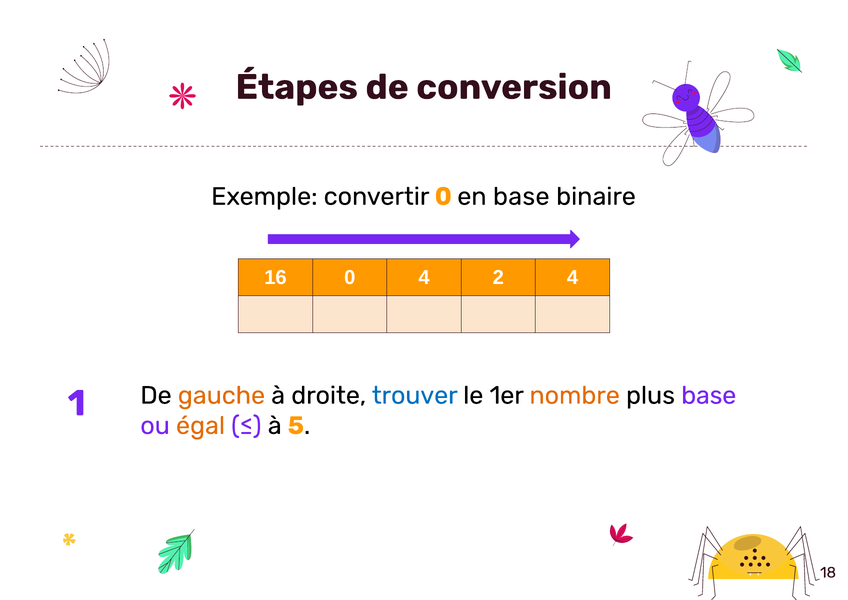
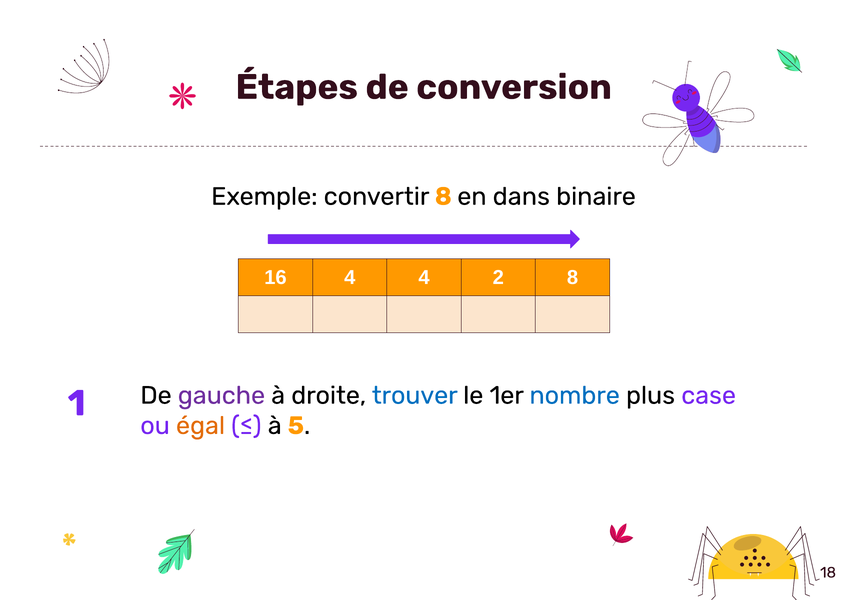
convertir 0: 0 -> 8
en base: base -> dans
16 0: 0 -> 4
2 4: 4 -> 8
gauche colour: orange -> purple
nombre colour: orange -> blue
plus base: base -> case
